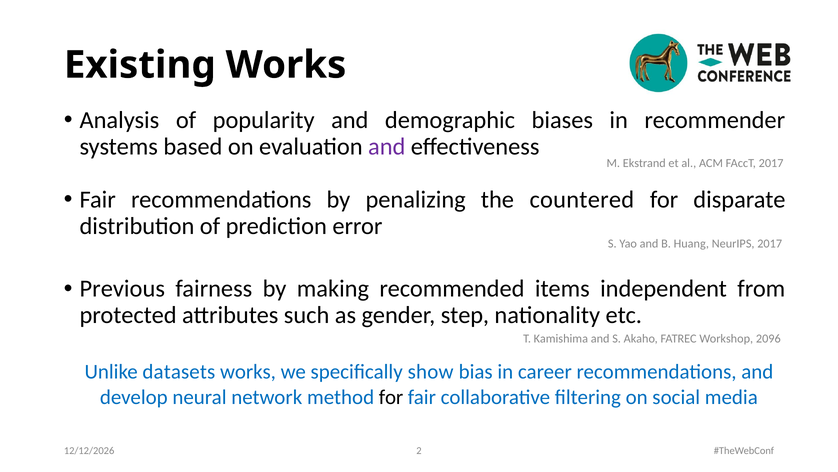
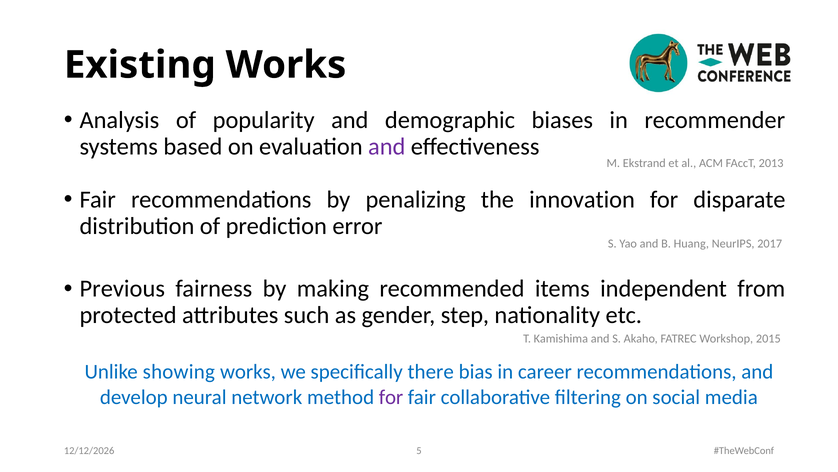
FAccT 2017: 2017 -> 2013
countered: countered -> innovation
2096: 2096 -> 2015
datasets: datasets -> showing
show: show -> there
for at (391, 397) colour: black -> purple
2: 2 -> 5
